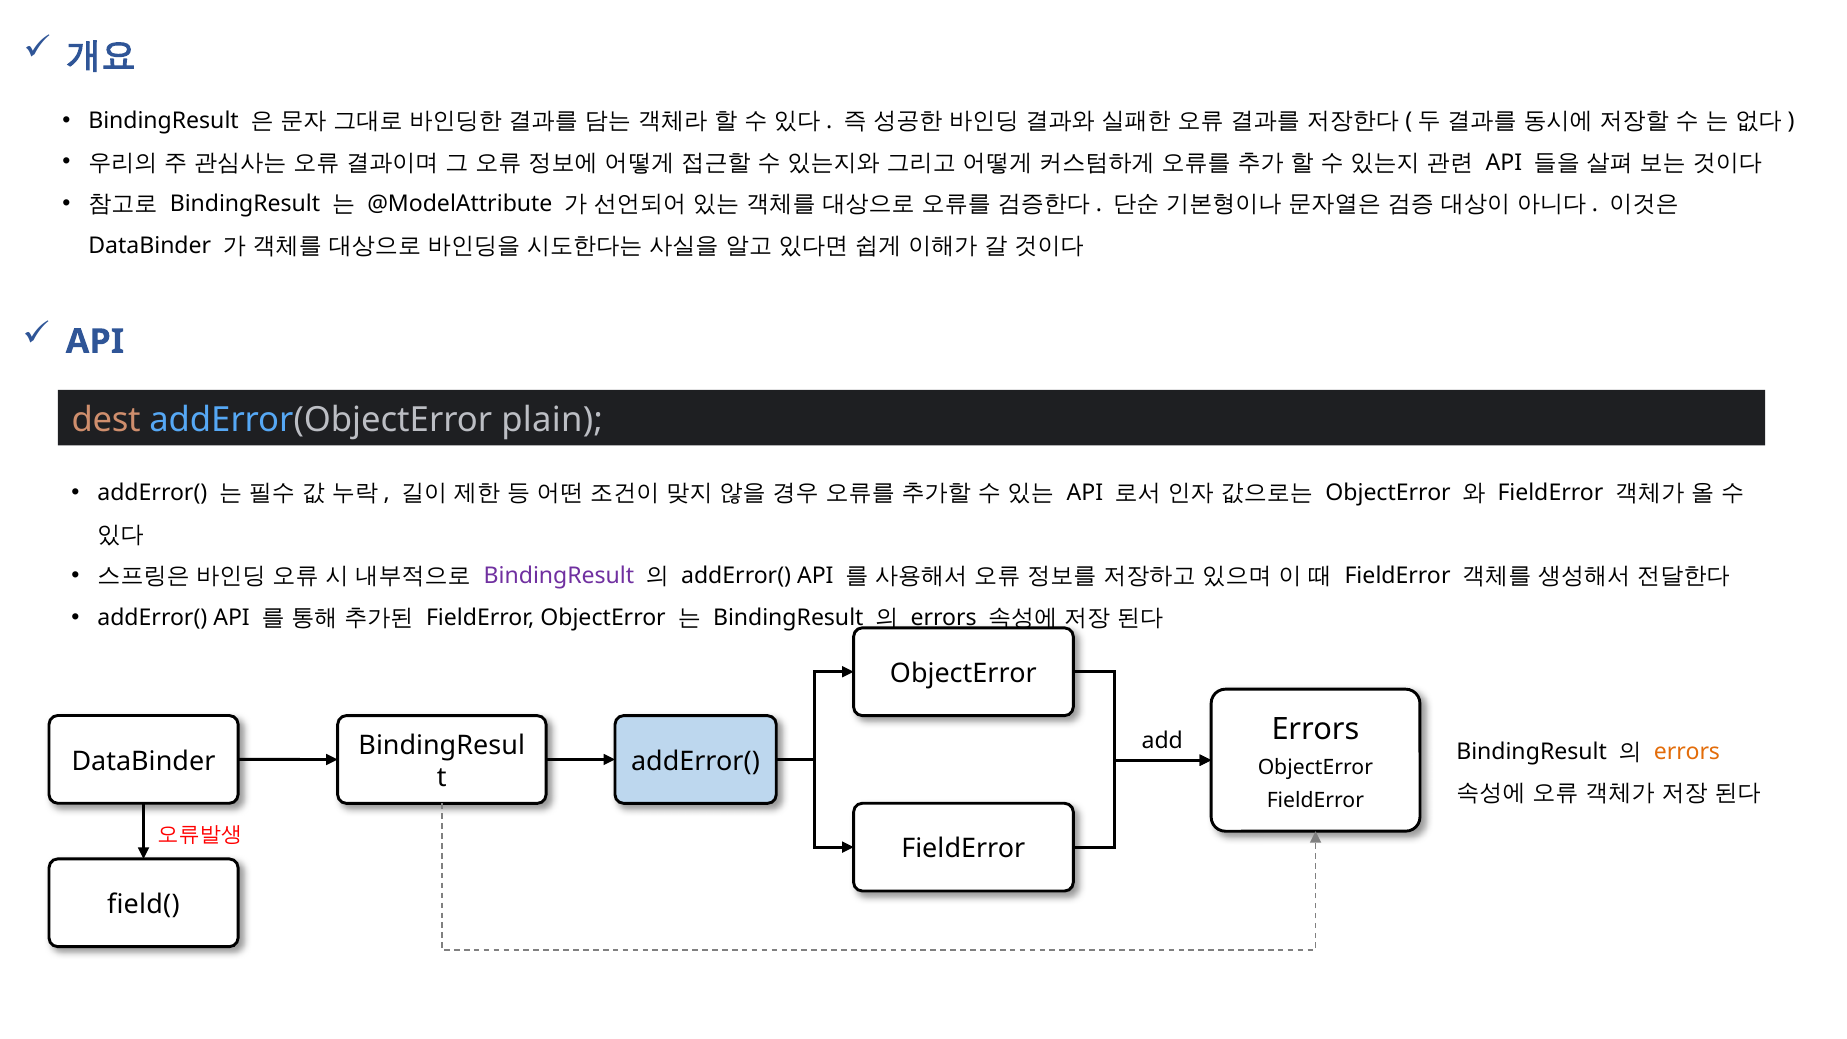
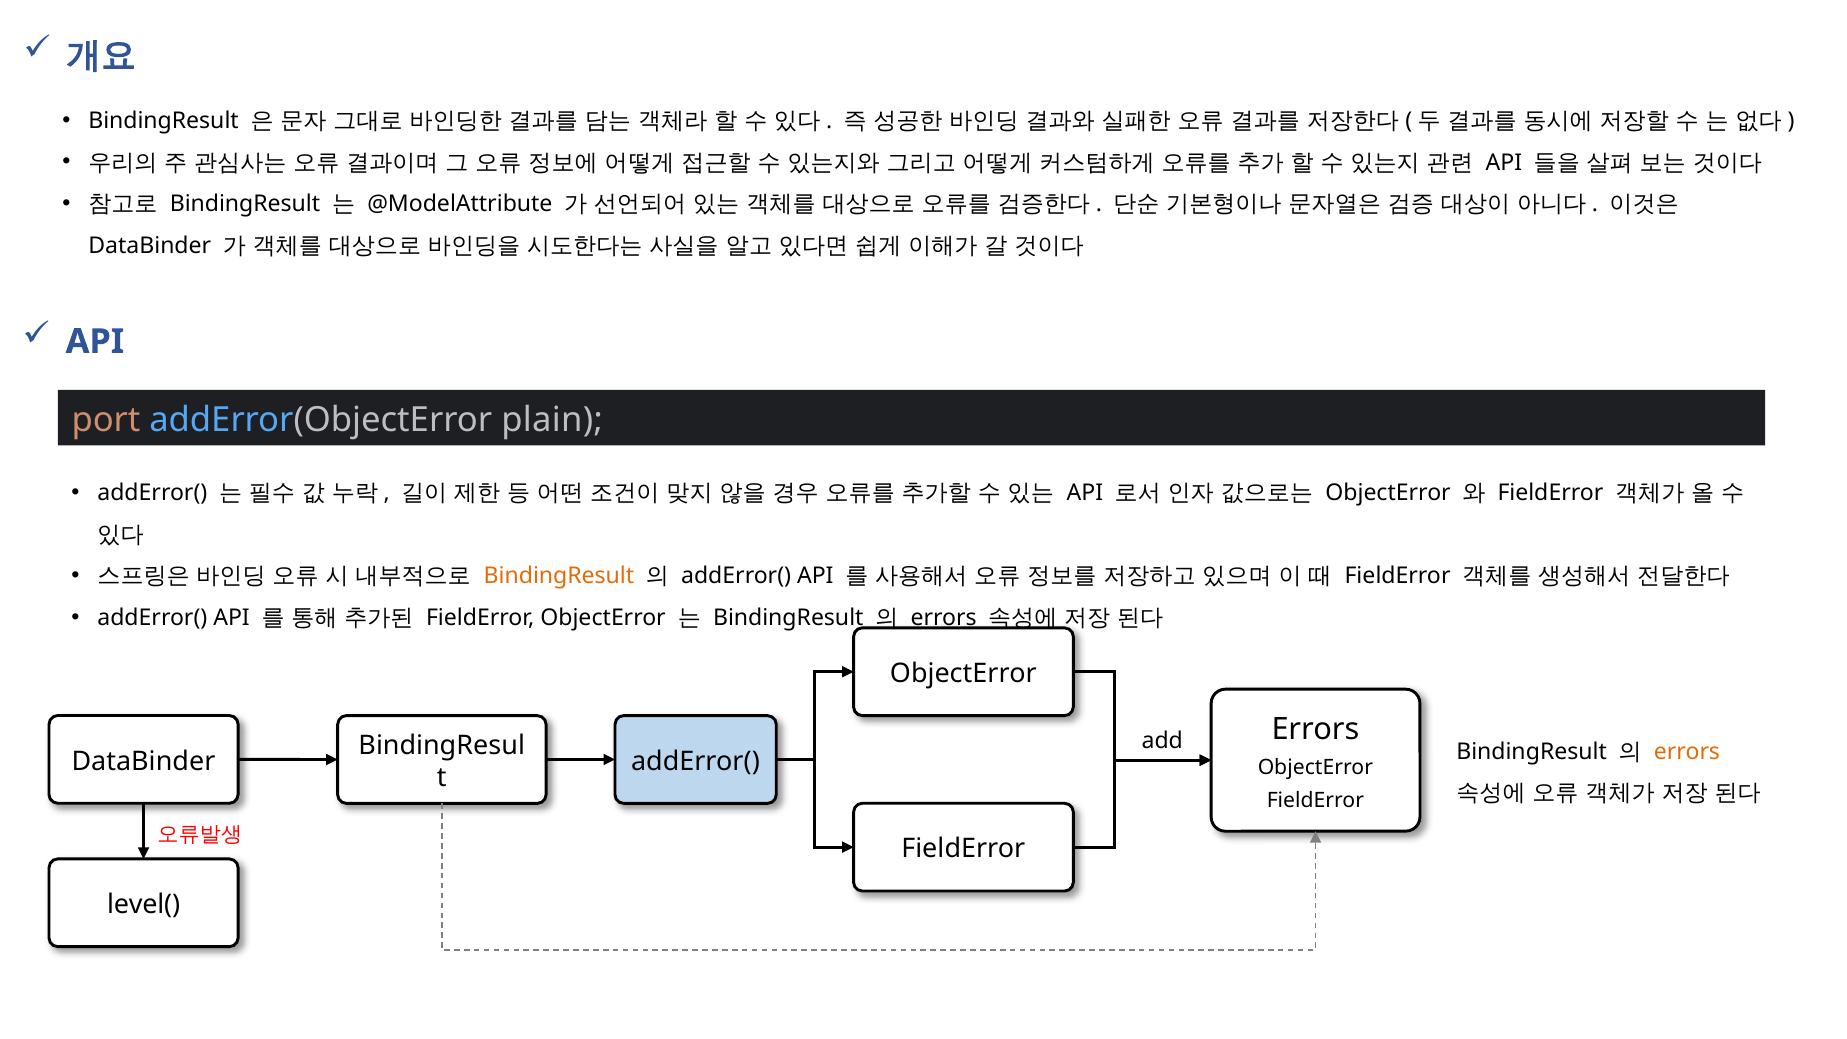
dest: dest -> port
BindingResult at (559, 576) colour: purple -> orange
field(: field( -> level(
